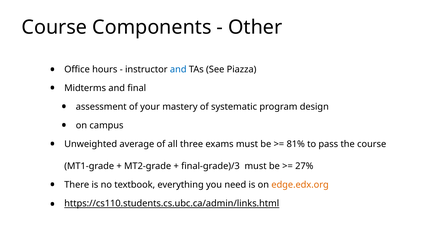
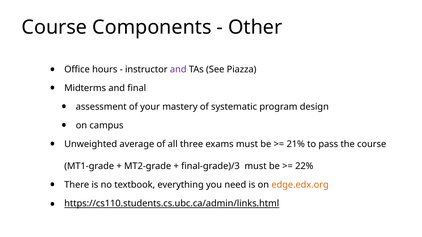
and at (178, 70) colour: blue -> purple
81%: 81% -> 21%
27%: 27% -> 22%
